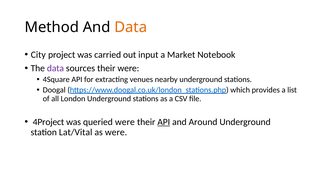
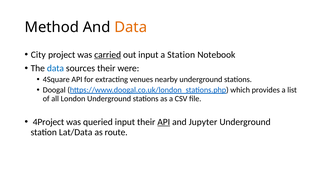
carried underline: none -> present
a Market: Market -> Station
data at (55, 68) colour: purple -> blue
queried were: were -> input
Around: Around -> Jupyter
Lat/Vital: Lat/Vital -> Lat/Data
as were: were -> route
